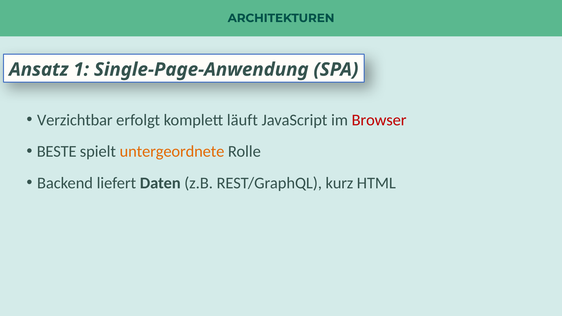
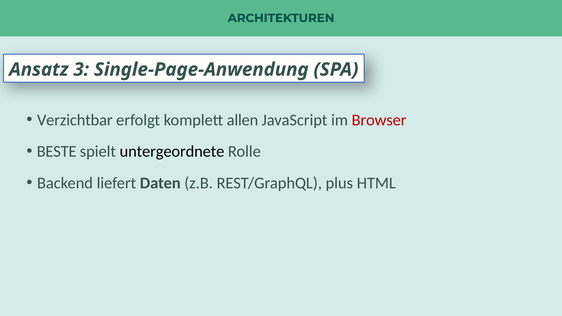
1: 1 -> 3
läuft: läuft -> allen
untergeordnete colour: orange -> black
kurz: kurz -> plus
